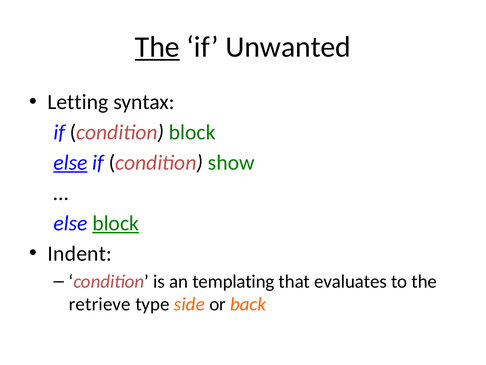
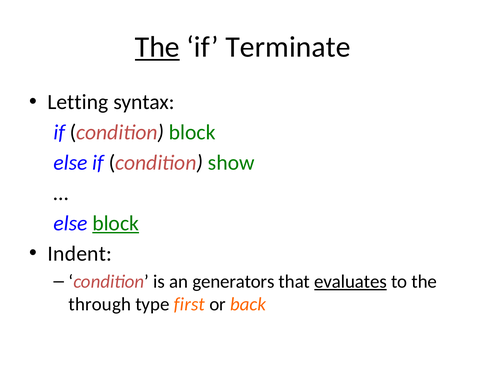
Unwanted: Unwanted -> Terminate
else at (70, 162) underline: present -> none
templating: templating -> generators
evaluates underline: none -> present
retrieve: retrieve -> through
side: side -> first
